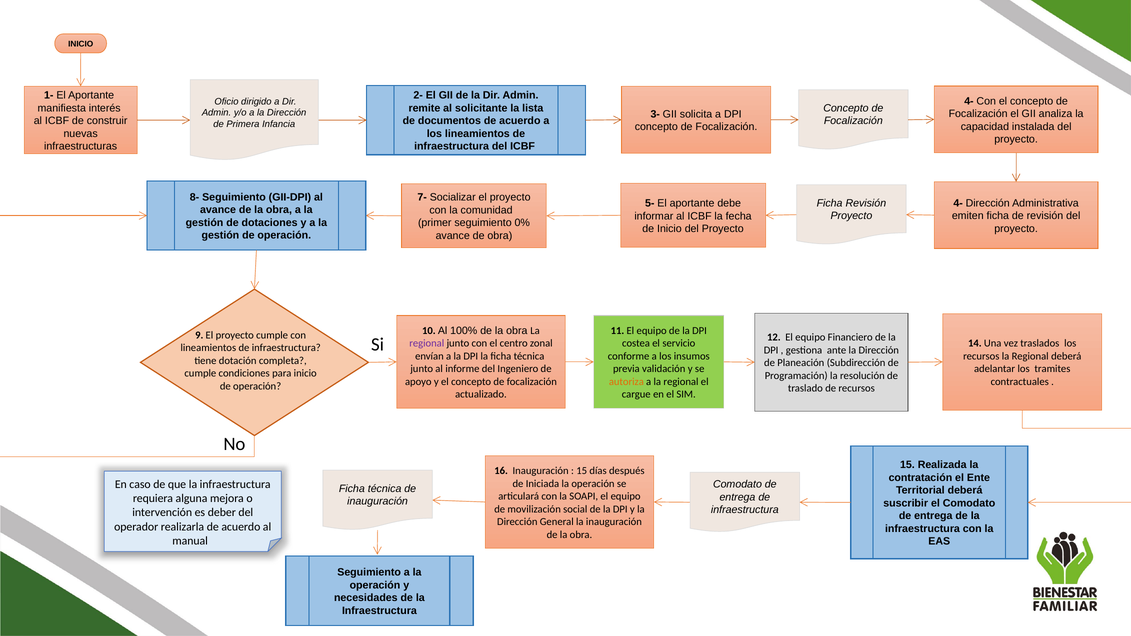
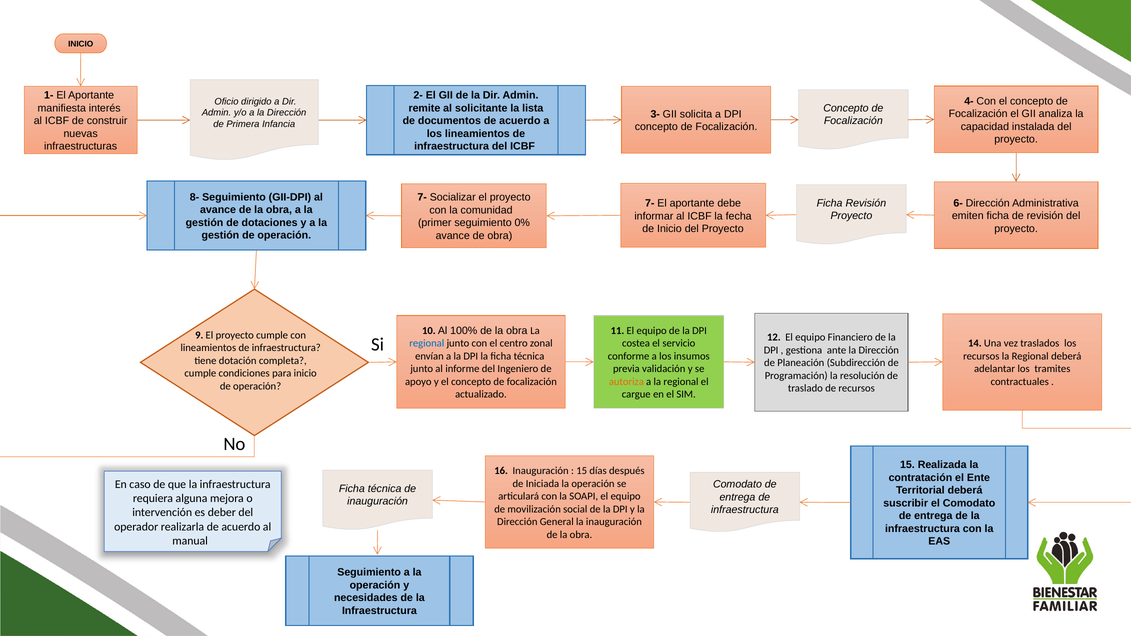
4- at (958, 203): 4- -> 6-
5- at (650, 203): 5- -> 7-
regional at (427, 344) colour: purple -> blue
